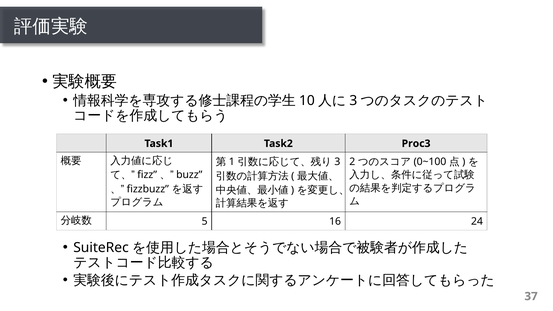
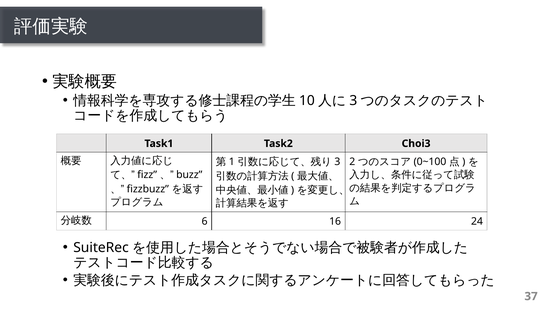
Proc3: Proc3 -> Choi3
5: 5 -> 6
